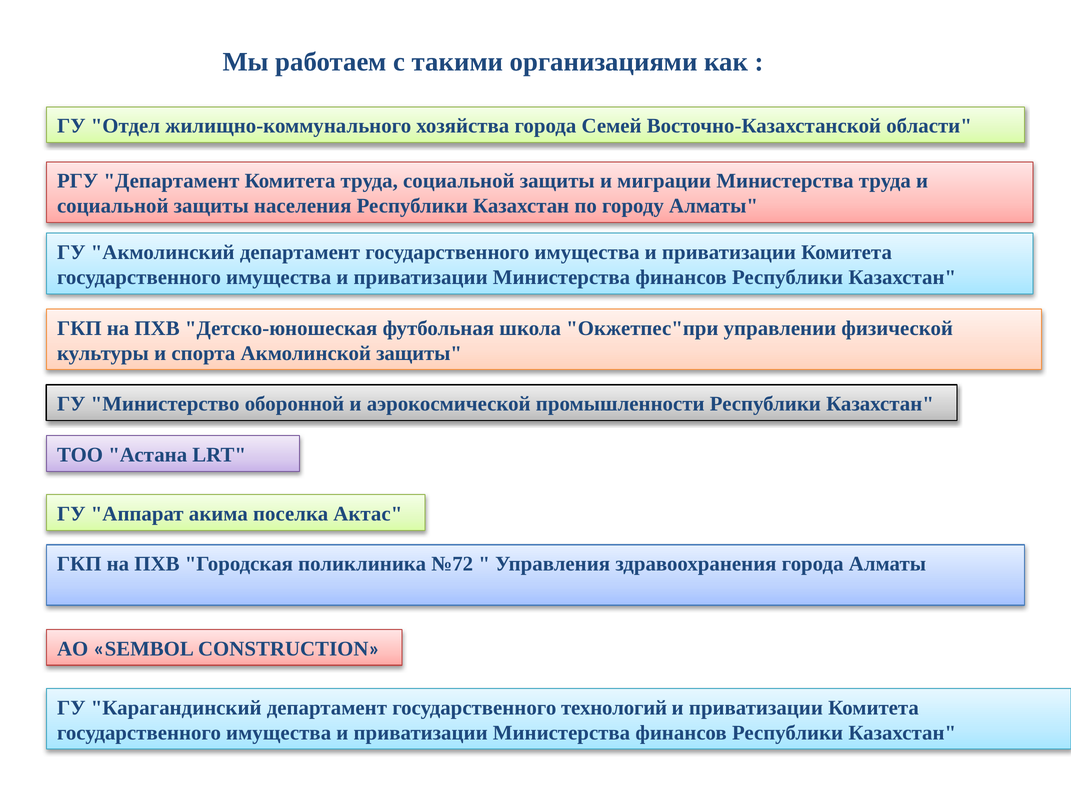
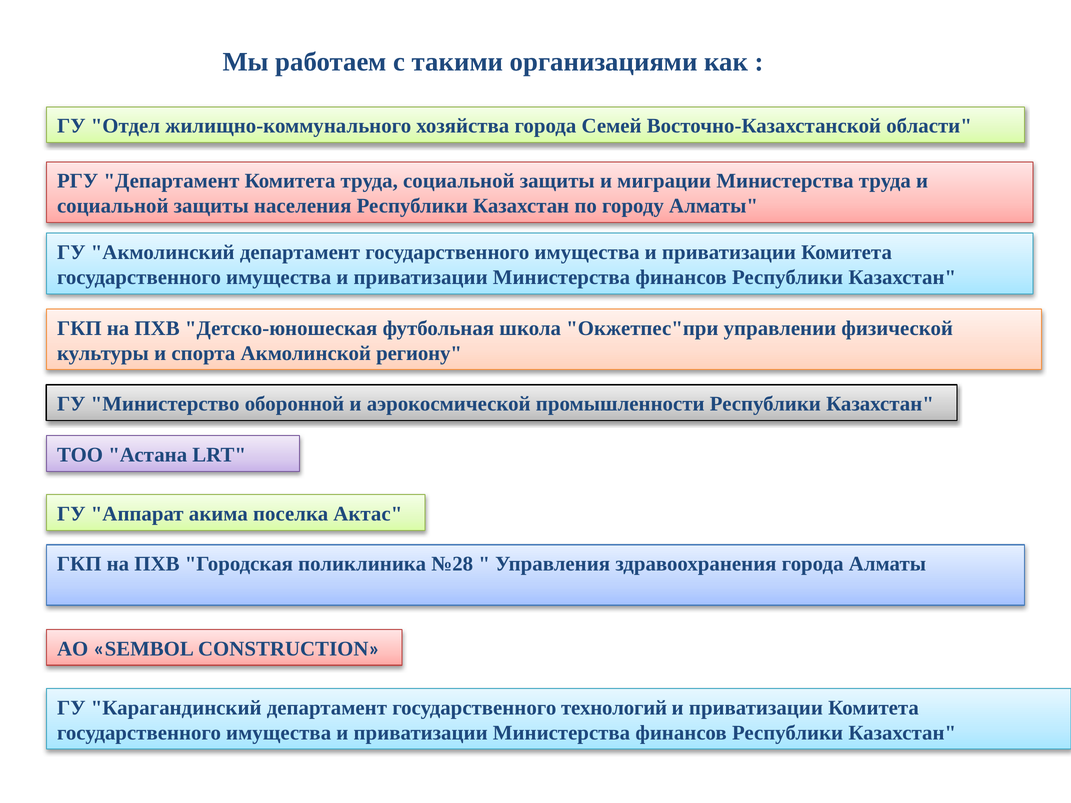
Акмолинской защиты: защиты -> региону
№72: №72 -> №28
